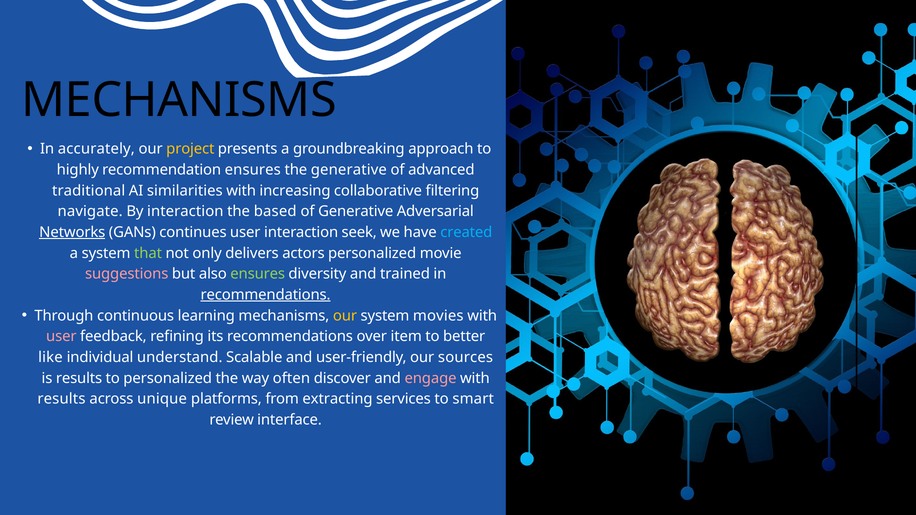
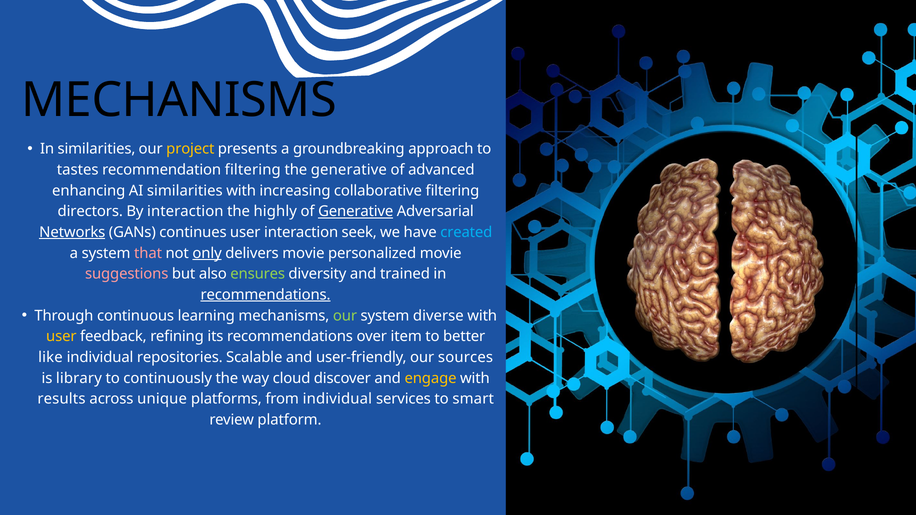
In accurately: accurately -> similarities
highly: highly -> tastes
recommendation ensures: ensures -> filtering
traditional: traditional -> enhancing
navigate: navigate -> directors
based: based -> highly
Generative at (356, 212) underline: none -> present
that colour: light green -> pink
only underline: none -> present
delivers actors: actors -> movie
our at (345, 316) colour: yellow -> light green
movies: movies -> diverse
user at (61, 337) colour: pink -> yellow
understand: understand -> repositories
is results: results -> library
to personalized: personalized -> continuously
often: often -> cloud
engage colour: pink -> yellow
from extracting: extracting -> individual
interface: interface -> platform
